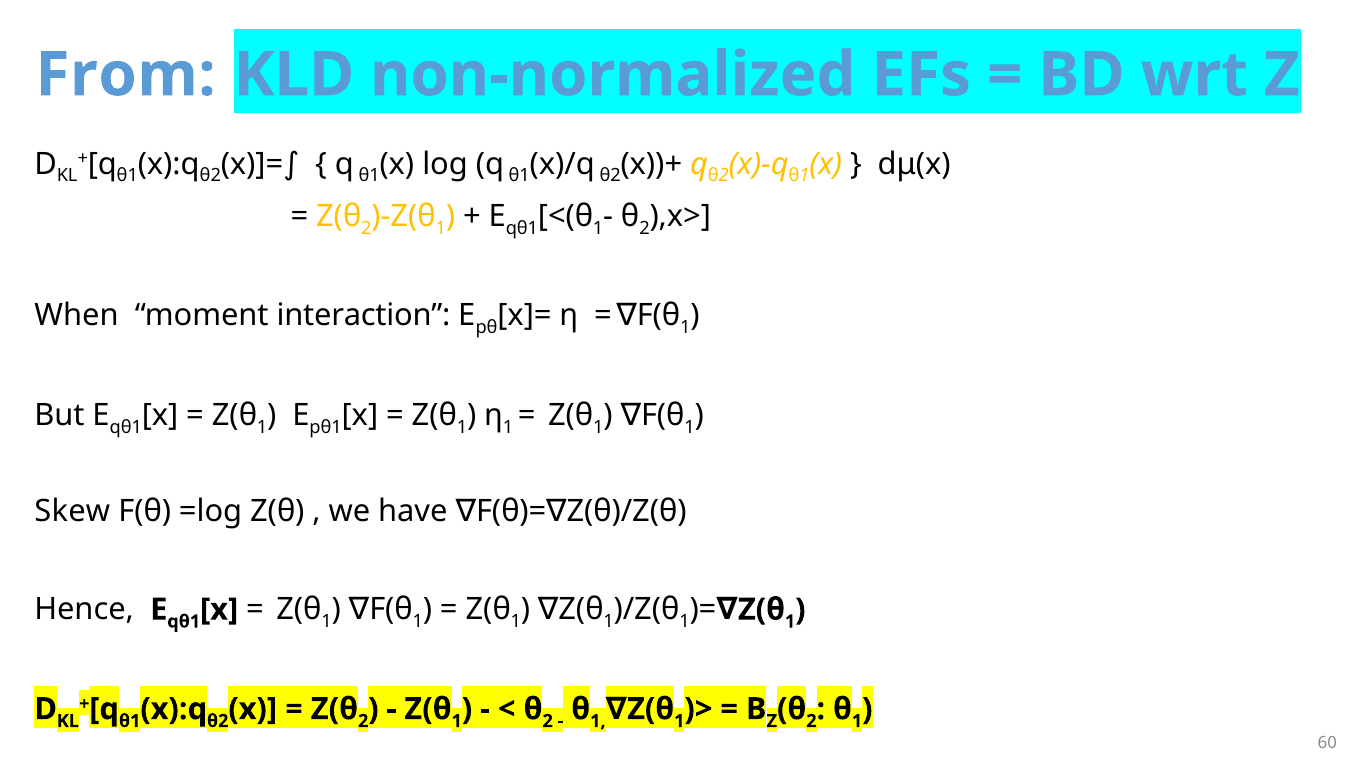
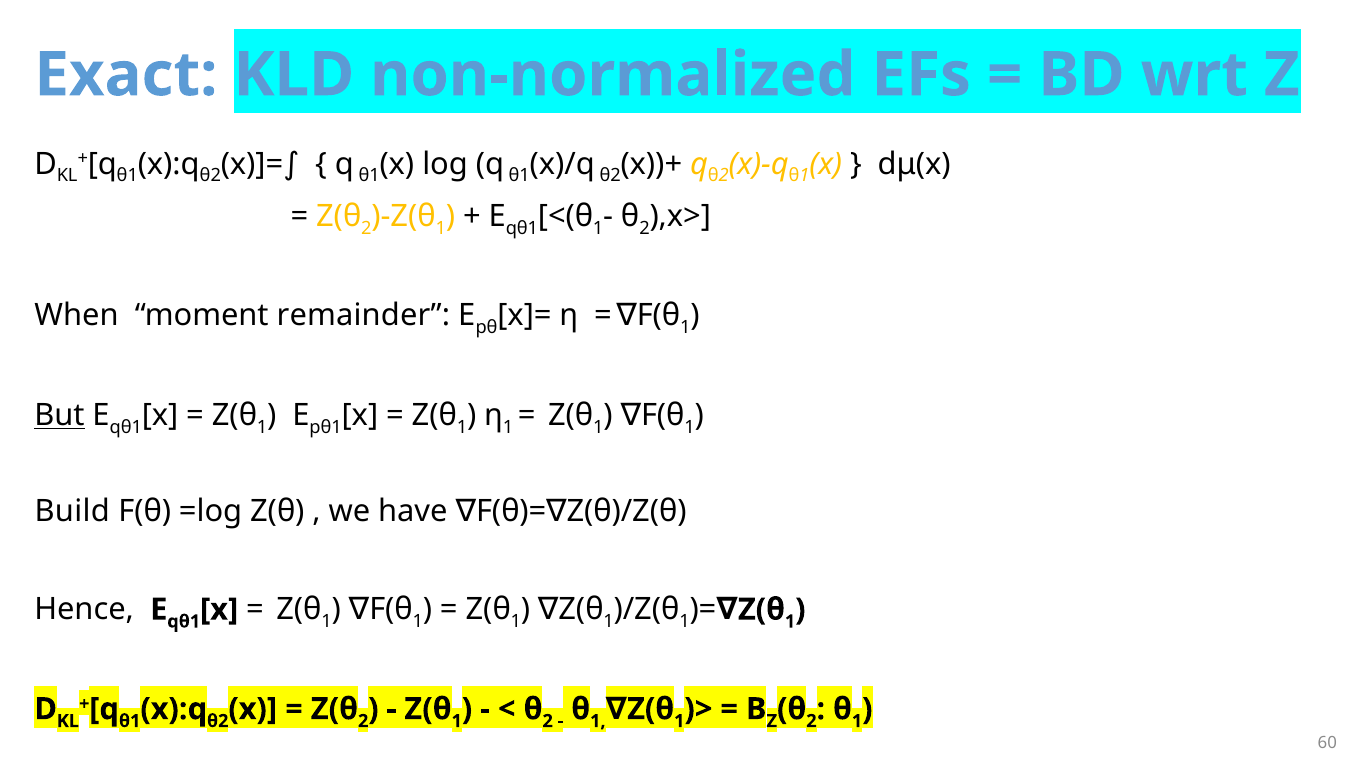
From: From -> Exact
interaction: interaction -> remainder
But underline: none -> present
Skew: Skew -> Build
